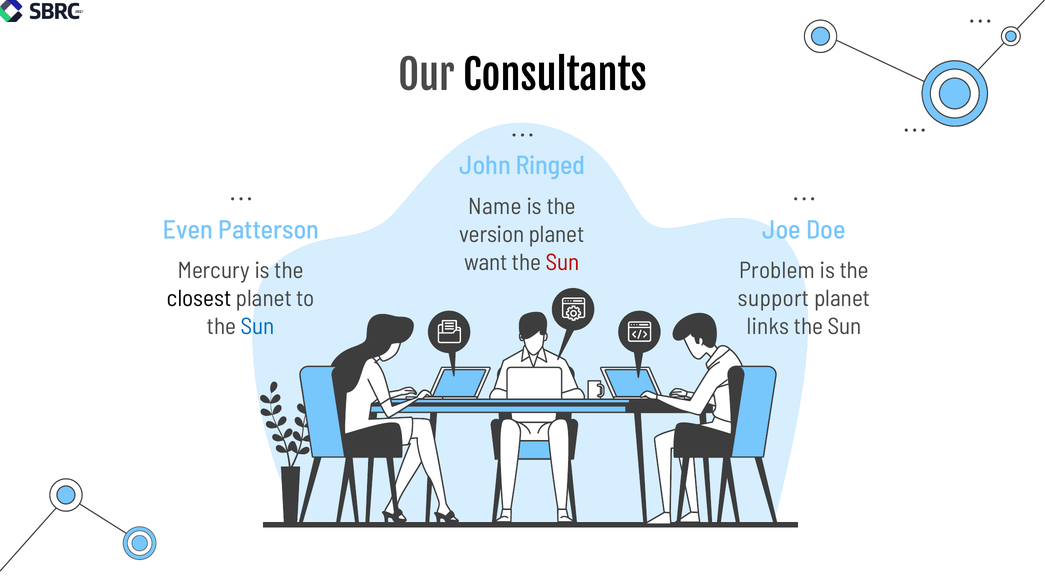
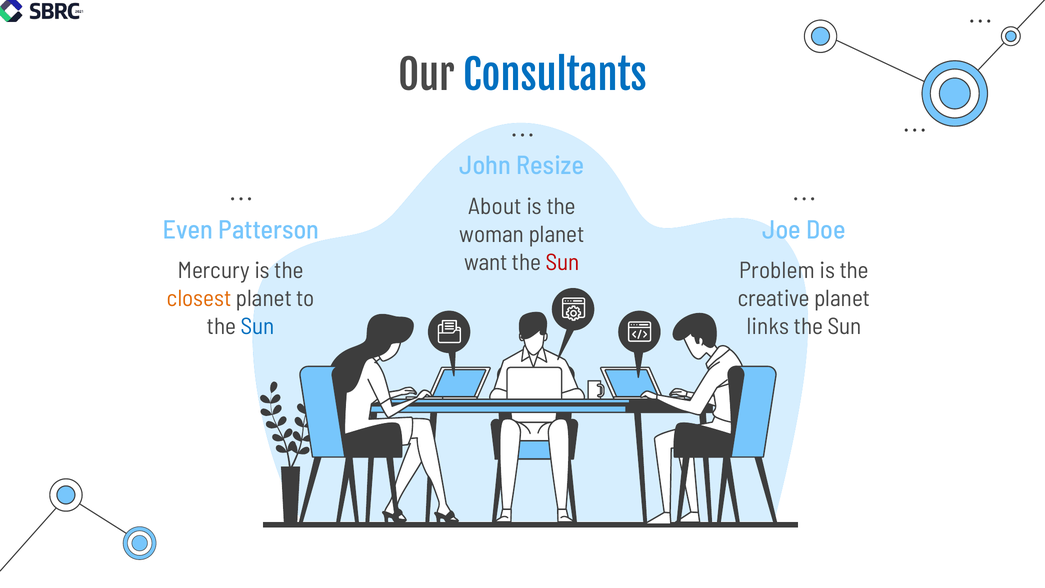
Consultants colour: black -> blue
Ringed: Ringed -> Resize
Name: Name -> About
version: version -> woman
closest colour: black -> orange
support: support -> creative
